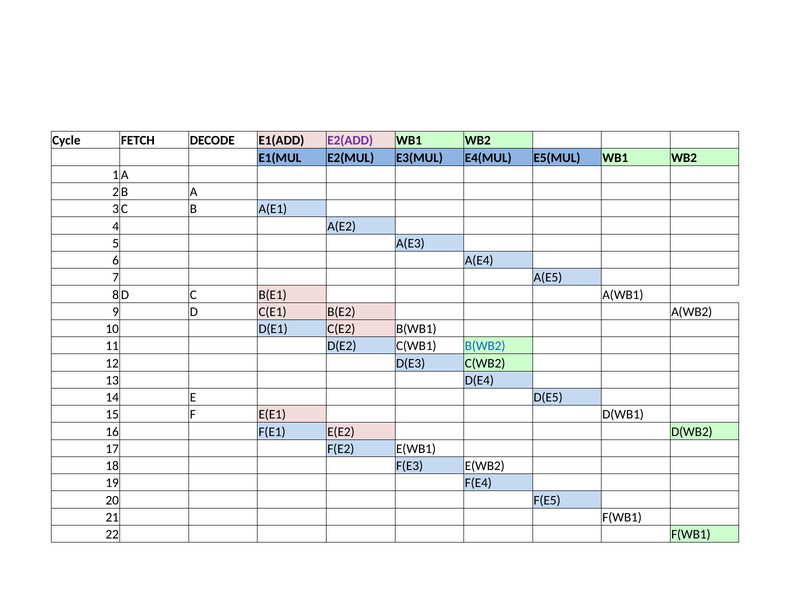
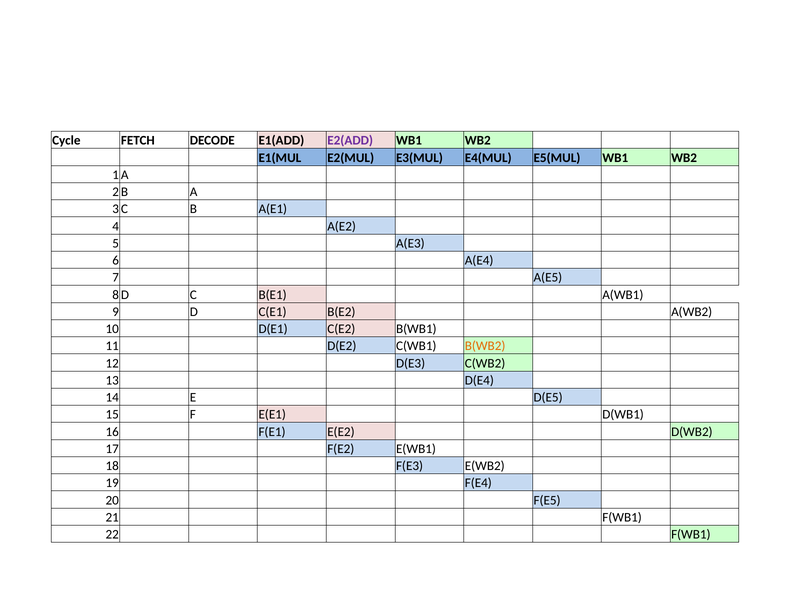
B(WB2 colour: blue -> orange
